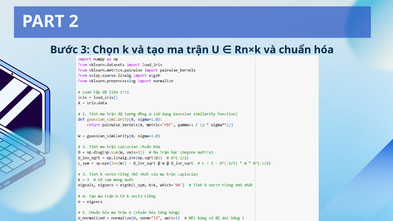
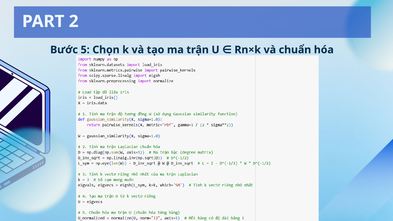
3: 3 -> 5
